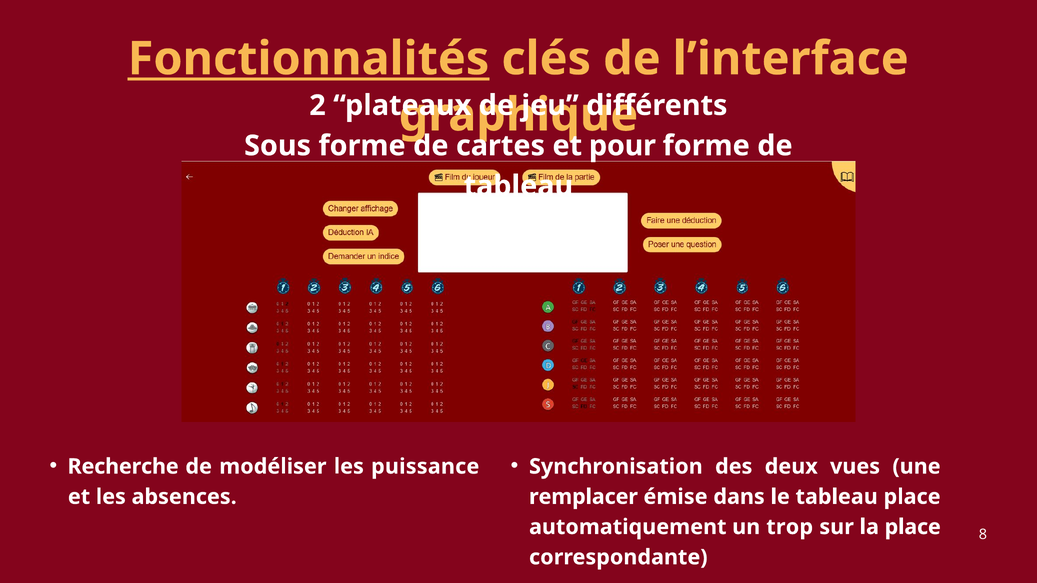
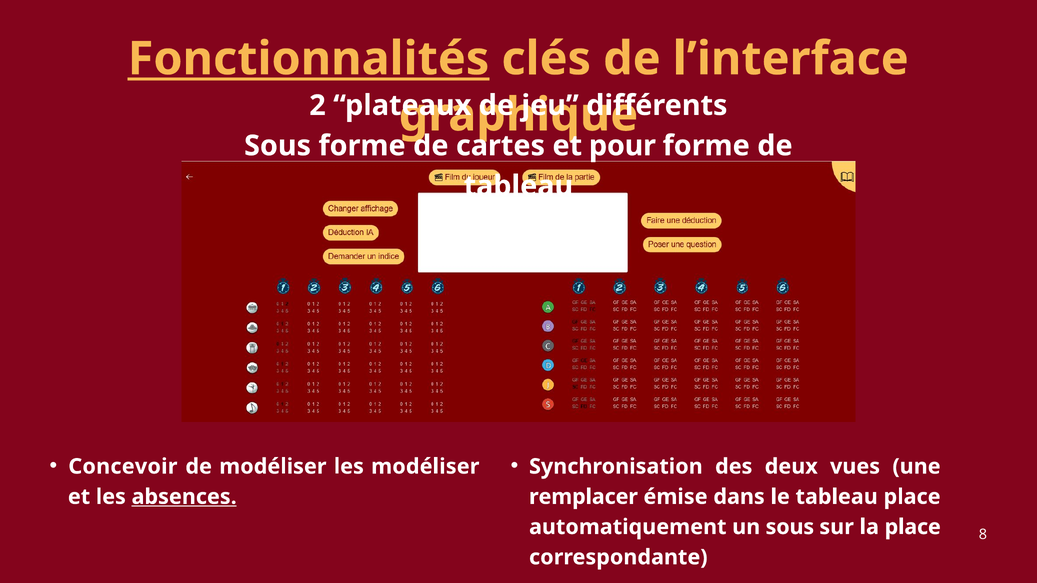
Recherche: Recherche -> Concevoir
les puissance: puissance -> modéliser
absences underline: none -> present
un trop: trop -> sous
